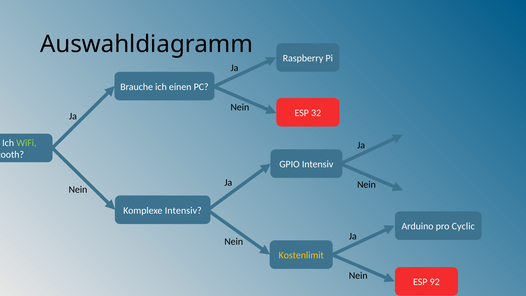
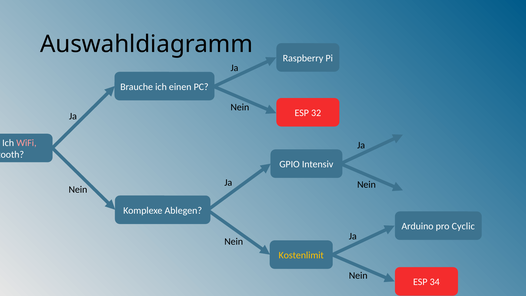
WiFi colour: light green -> pink
Komplexe Intensiv: Intensiv -> Ablegen
92: 92 -> 34
